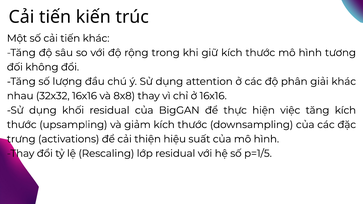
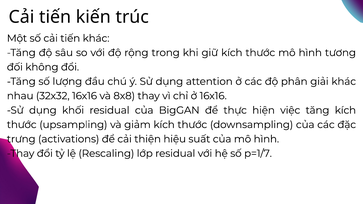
p=1/5: p=1/5 -> p=1/7
